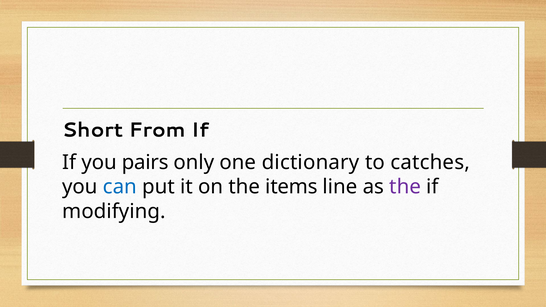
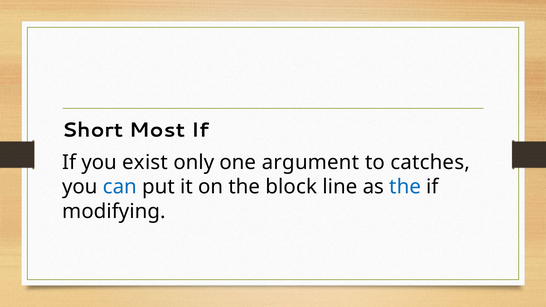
From: From -> Most
pairs: pairs -> exist
dictionary: dictionary -> argument
items: items -> block
the at (405, 187) colour: purple -> blue
